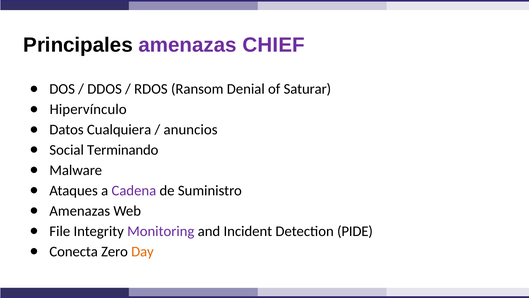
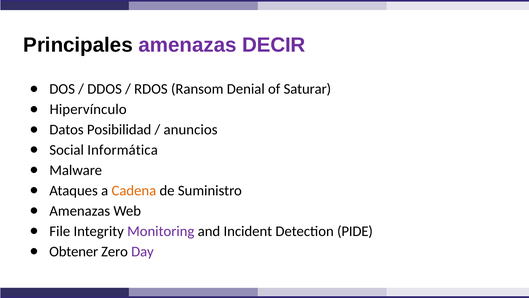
CHIEF: CHIEF -> DECIR
Cualquiera: Cualquiera -> Posibilidad
Terminando: Terminando -> Informática
Cadena colour: purple -> orange
Conecta: Conecta -> Obtener
Day colour: orange -> purple
